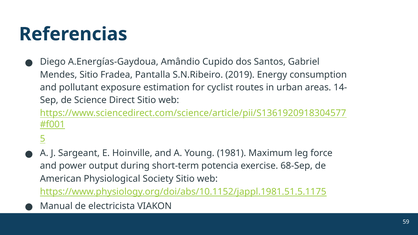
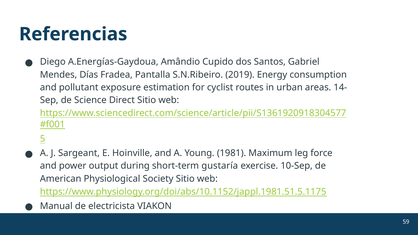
Mendes Sitio: Sitio -> Días
potencia: potencia -> gustaría
68-Sep: 68-Sep -> 10-Sep
